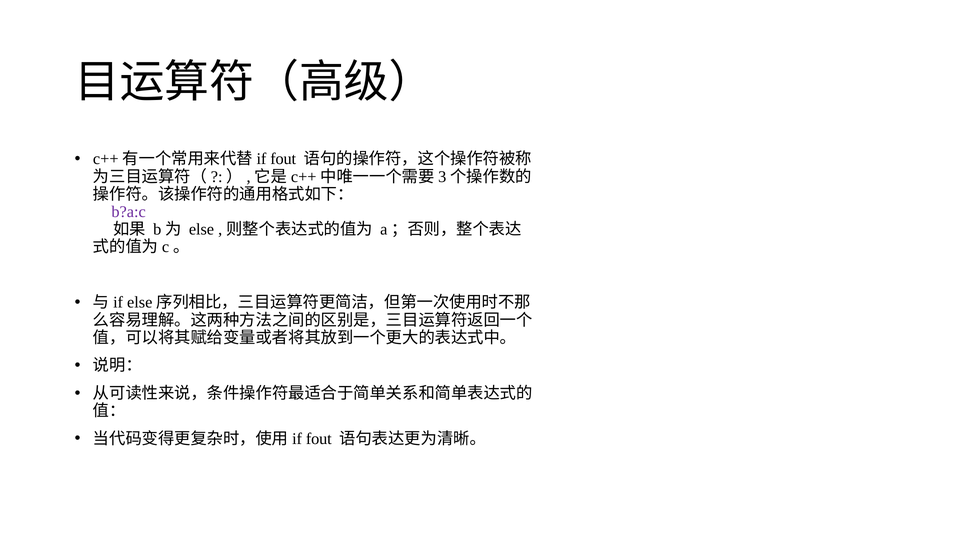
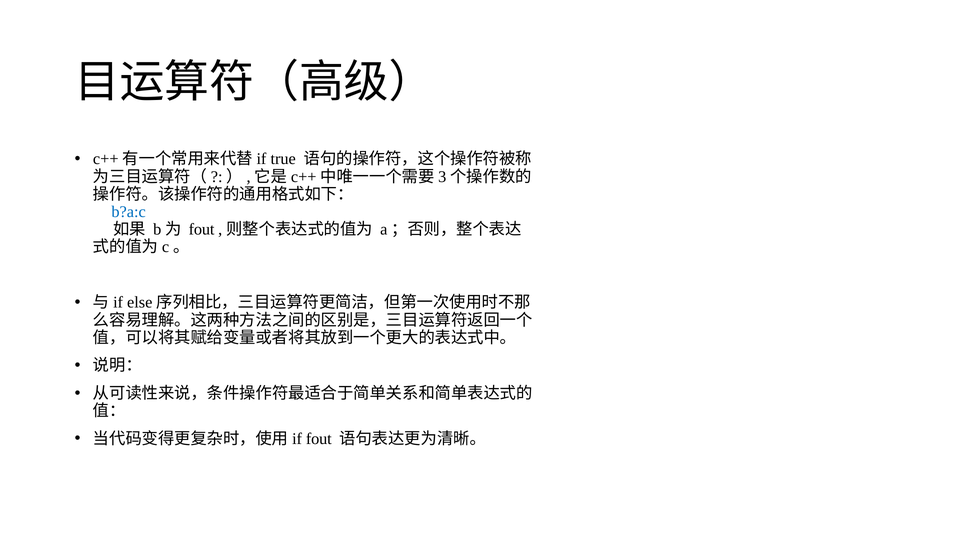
fout at (283, 159): fout -> true
b?a:c colour: purple -> blue
else at (201, 229): else -> fout
